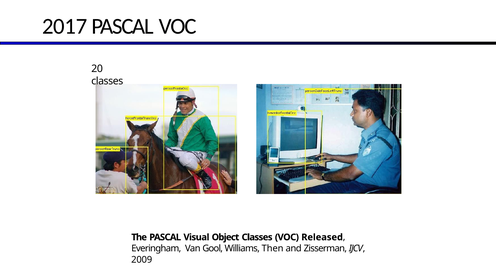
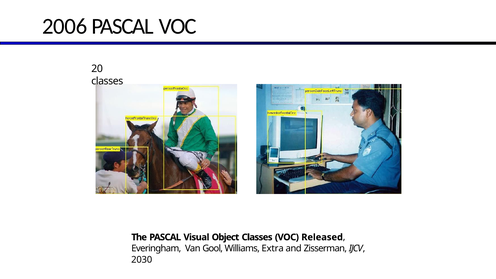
2017: 2017 -> 2006
Then: Then -> Extra
2009: 2009 -> 2030
